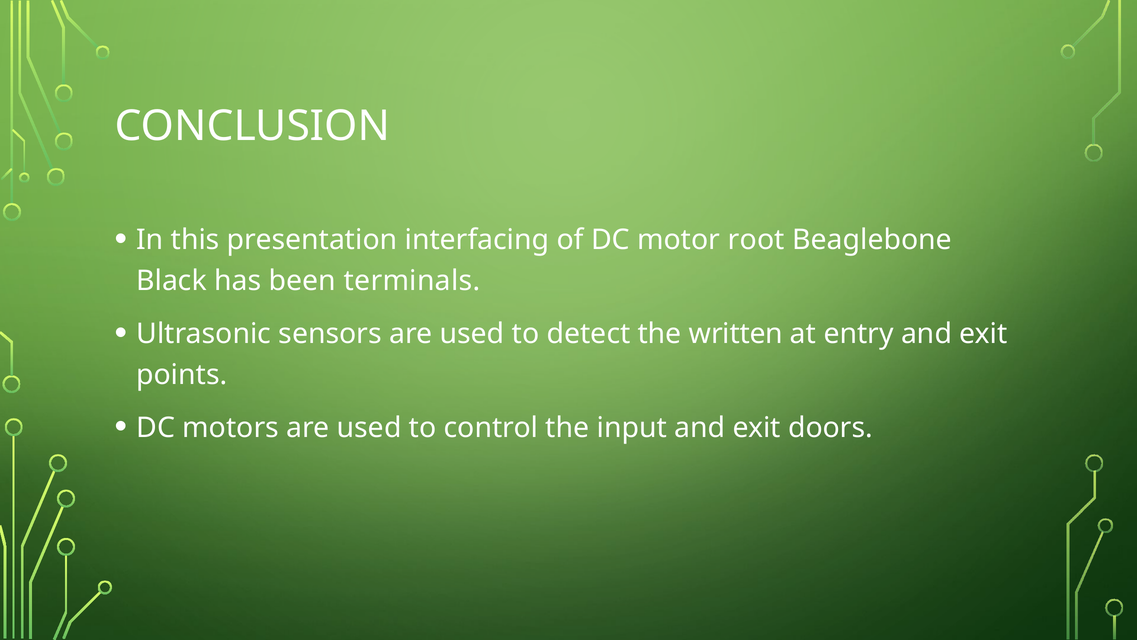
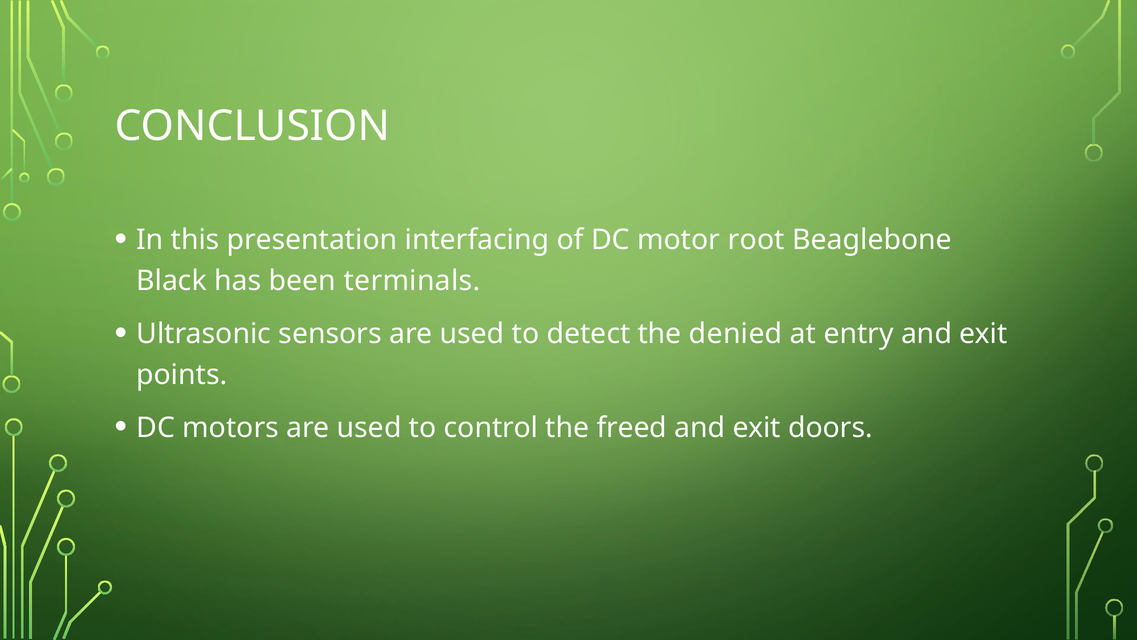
written: written -> denied
input: input -> freed
